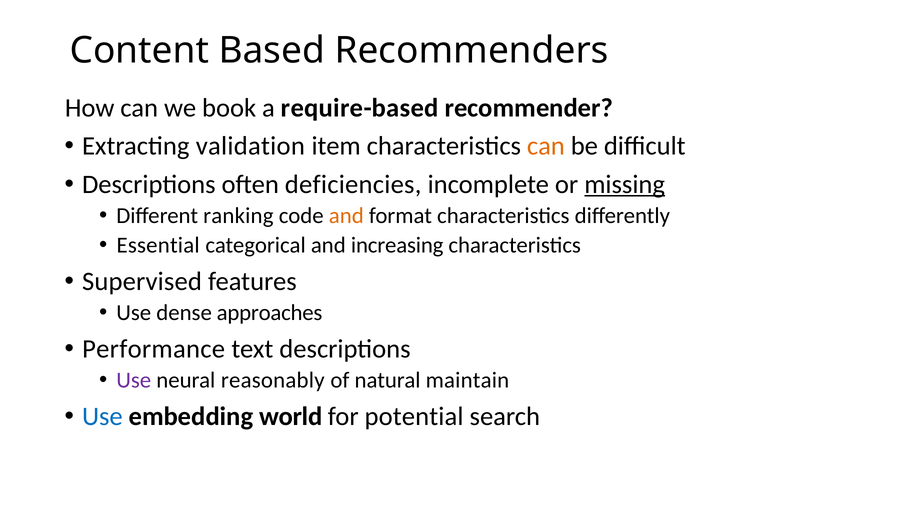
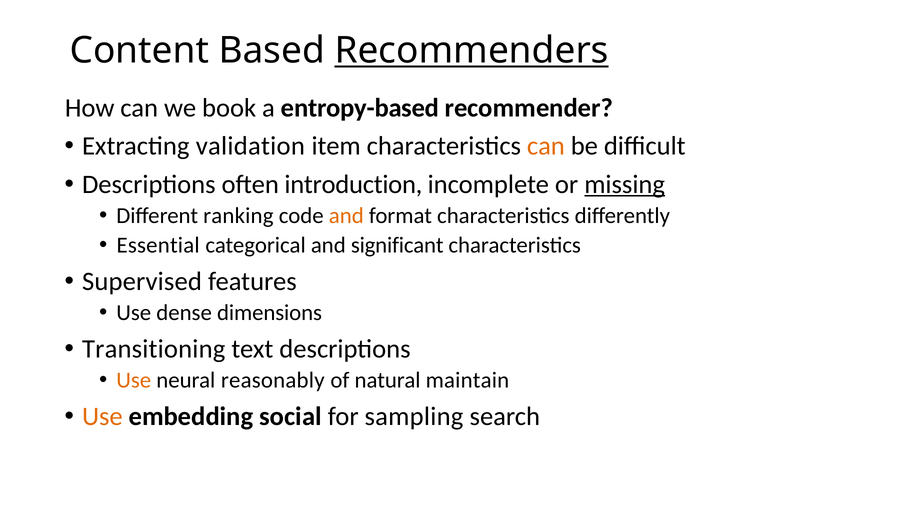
Recommenders underline: none -> present
require-based: require-based -> entropy-based
deficiencies: deficiencies -> introduction
increasing: increasing -> significant
approaches: approaches -> dimensions
Performance: Performance -> Transitioning
Use at (134, 381) colour: purple -> orange
Use at (102, 417) colour: blue -> orange
world: world -> social
potential: potential -> sampling
